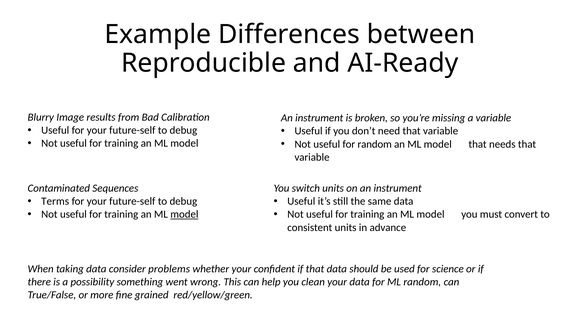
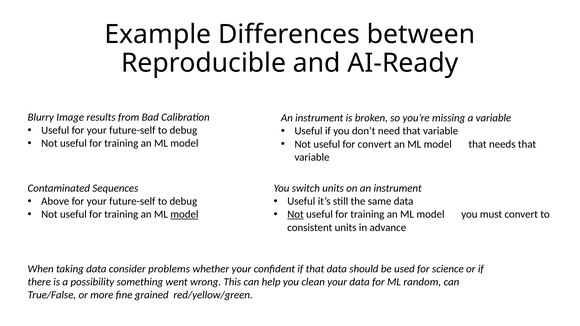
for random: random -> convert
Terms: Terms -> Above
Not at (295, 215) underline: none -> present
